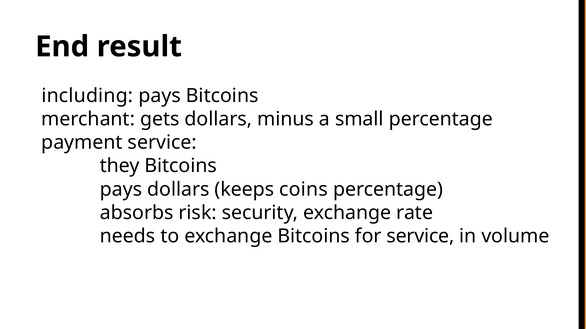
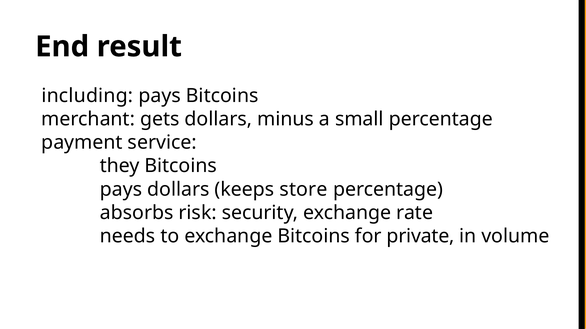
coins: coins -> store
for service: service -> private
